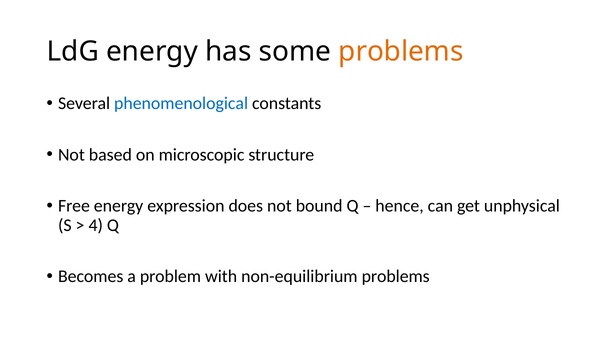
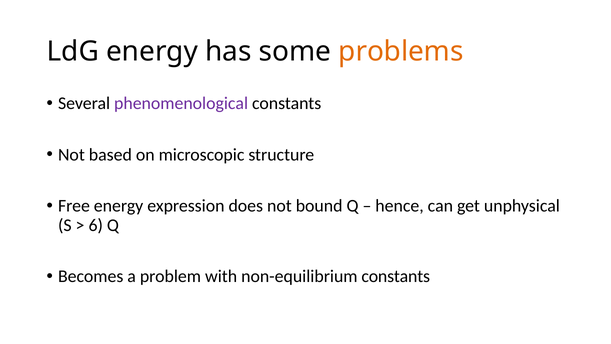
phenomenological colour: blue -> purple
4: 4 -> 6
non-equilibrium problems: problems -> constants
